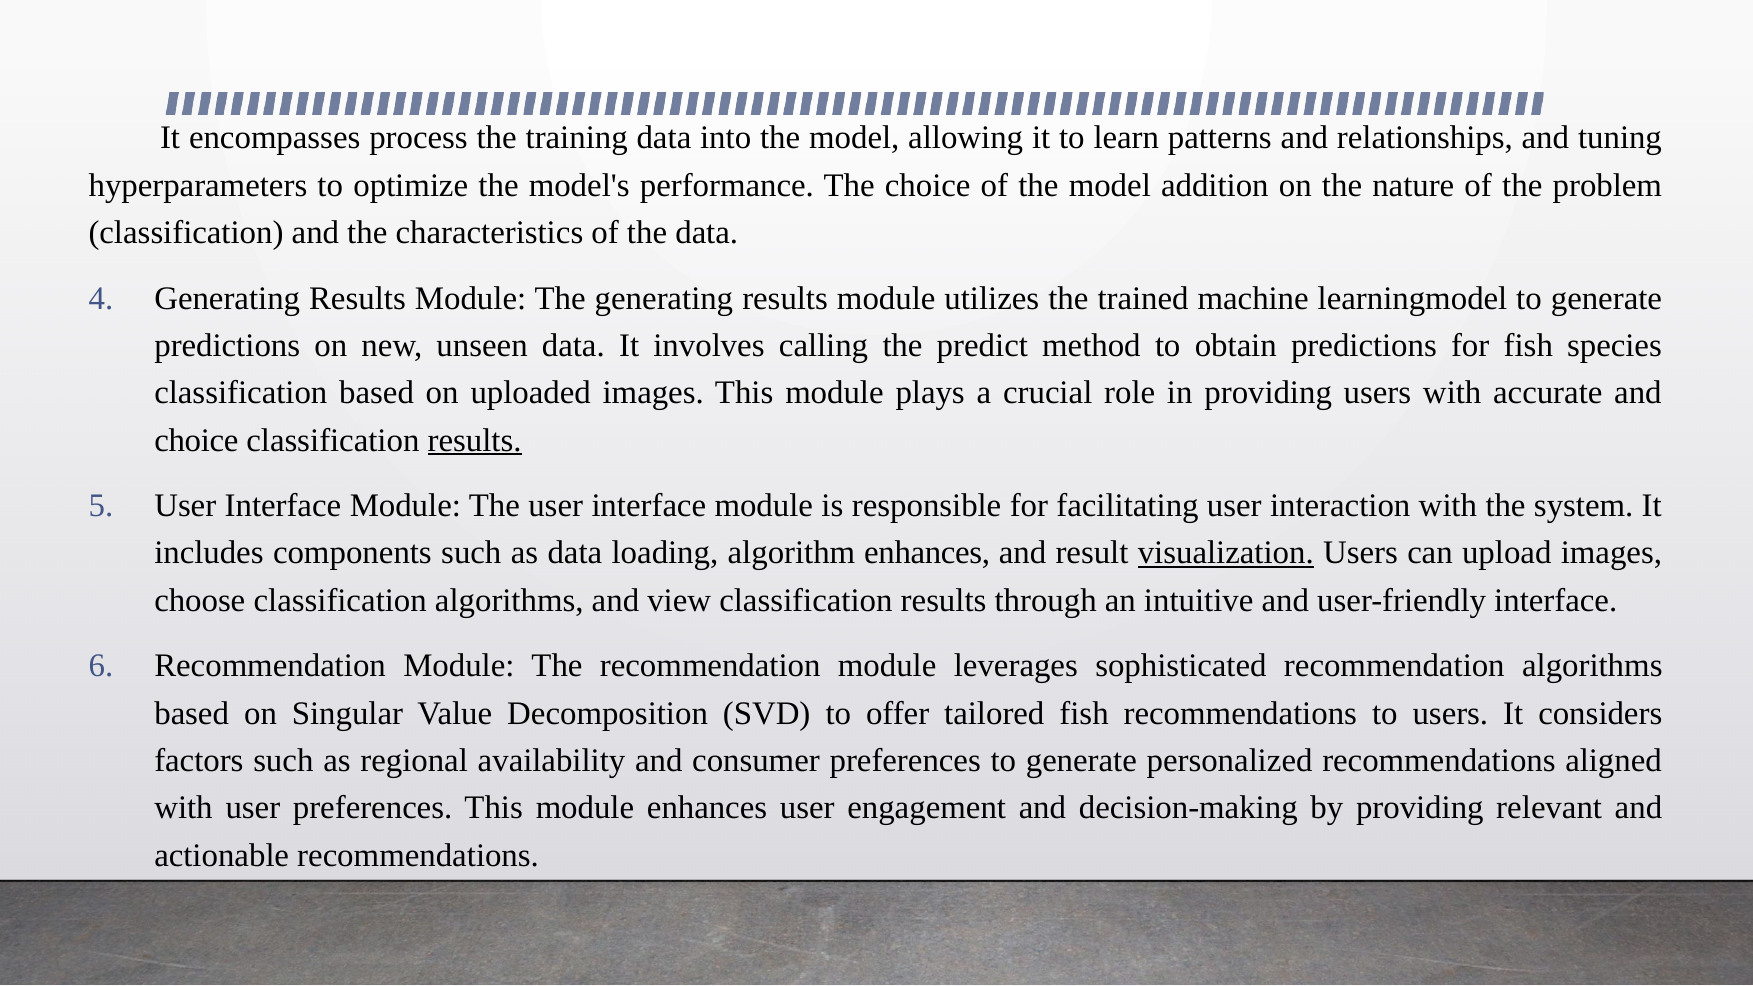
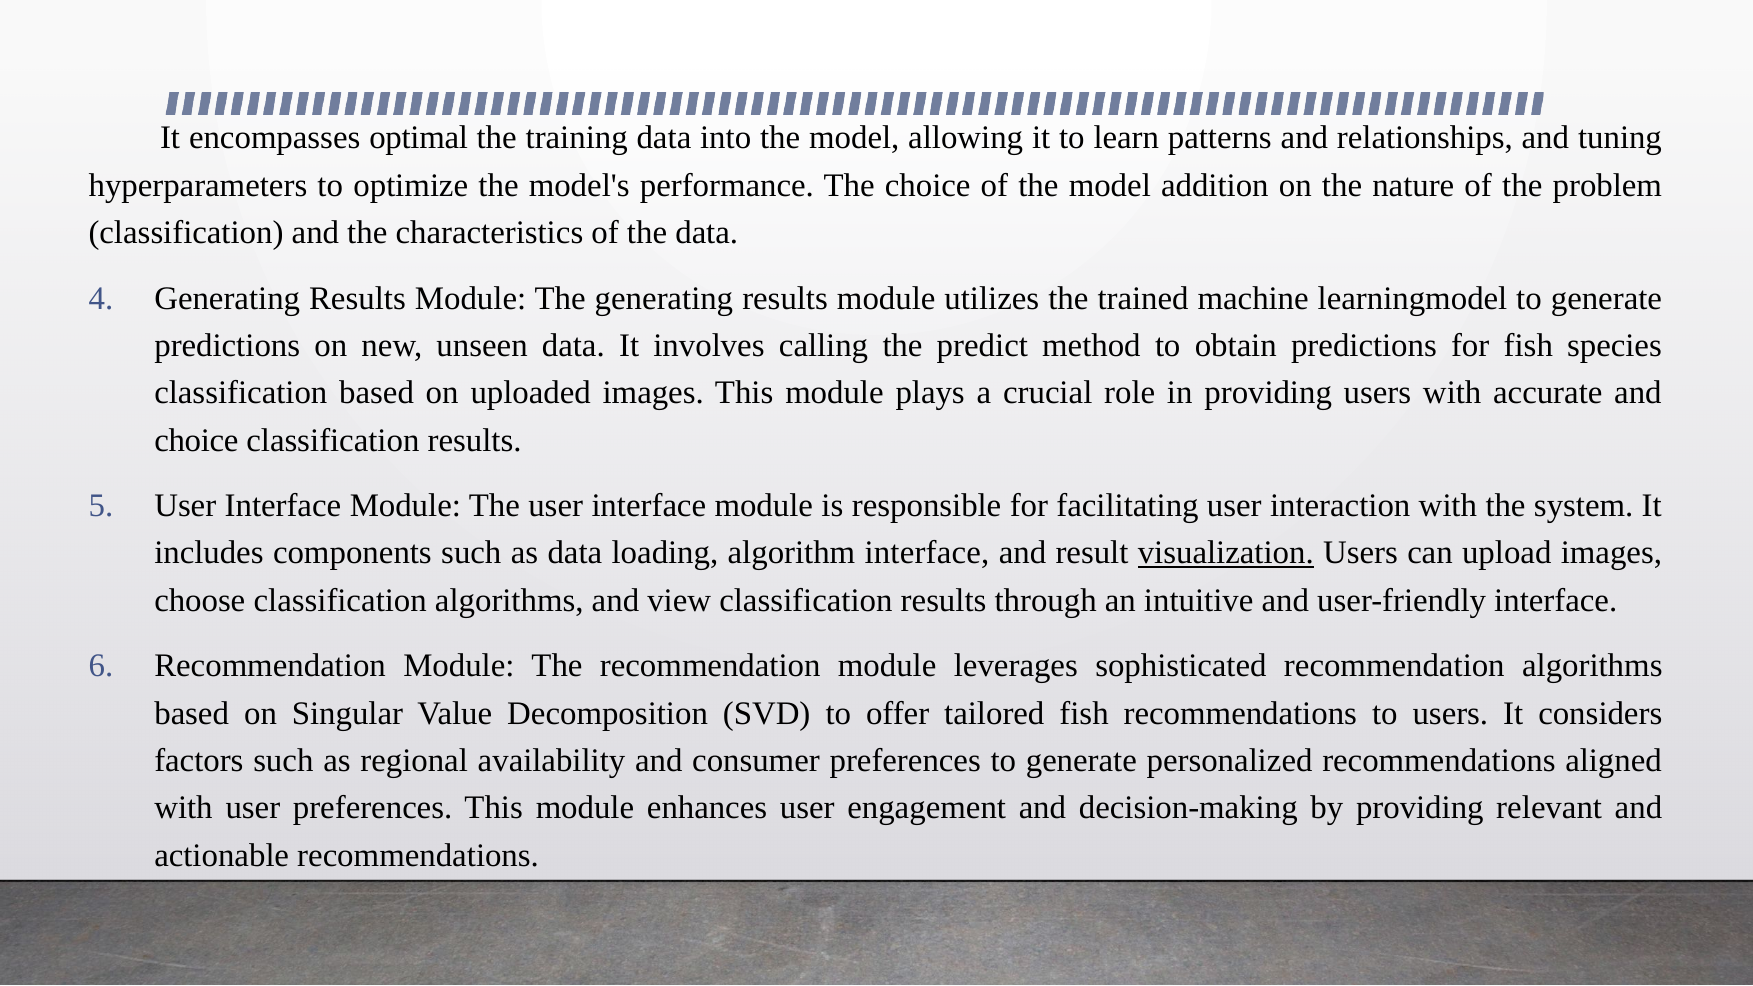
process: process -> optimal
results at (475, 440) underline: present -> none
algorithm enhances: enhances -> interface
